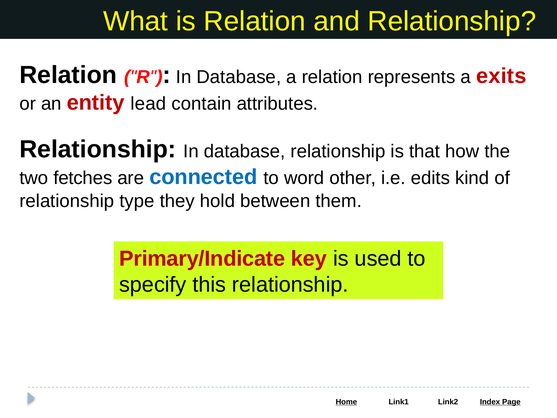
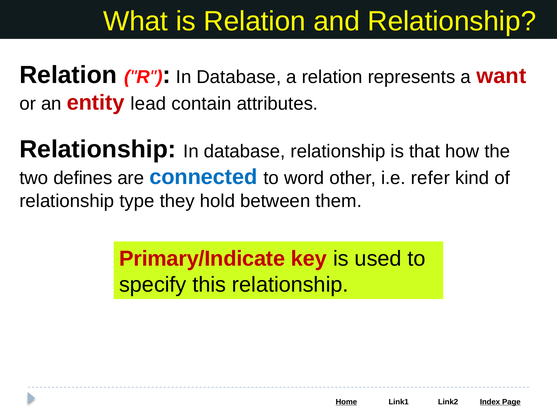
exits: exits -> want
fetches: fetches -> defines
edits: edits -> refer
